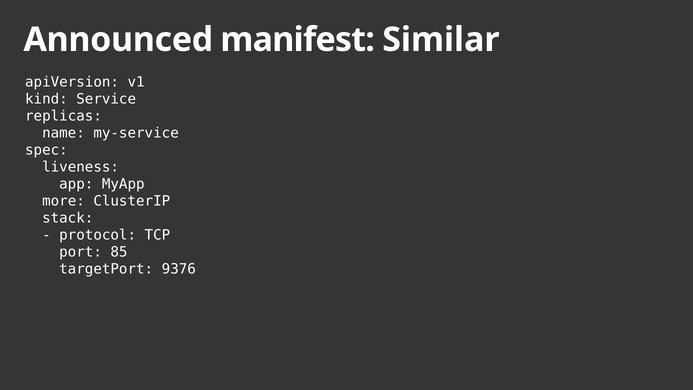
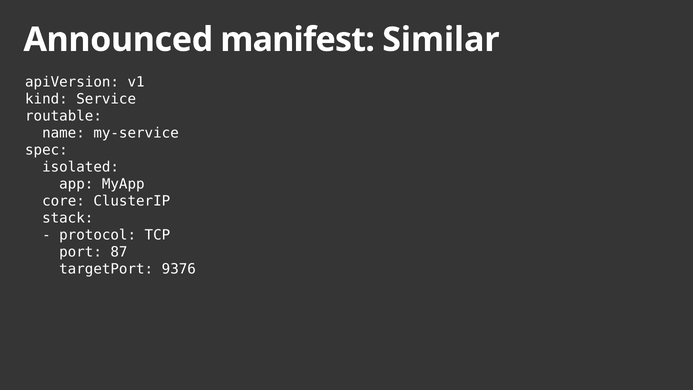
replicas: replicas -> routable
liveness: liveness -> isolated
more: more -> core
85: 85 -> 87
